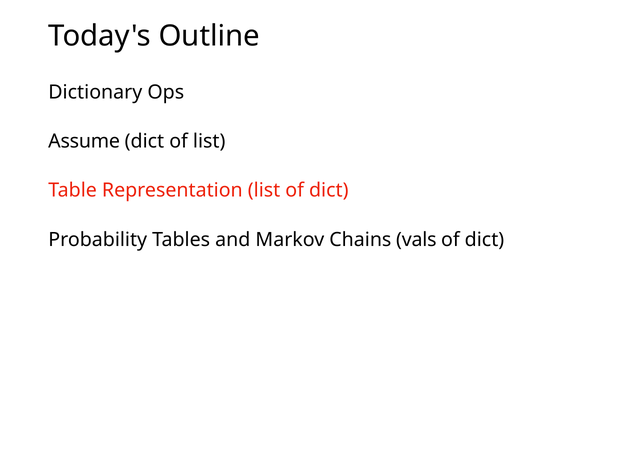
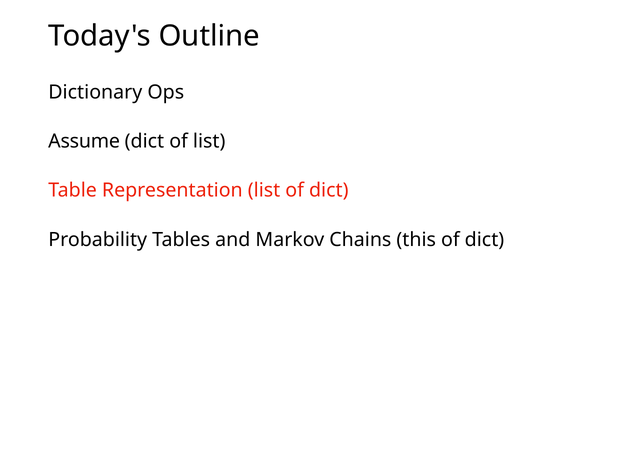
vals: vals -> this
